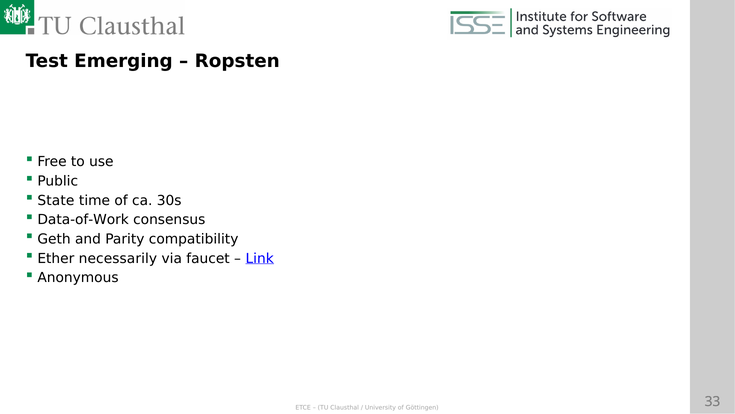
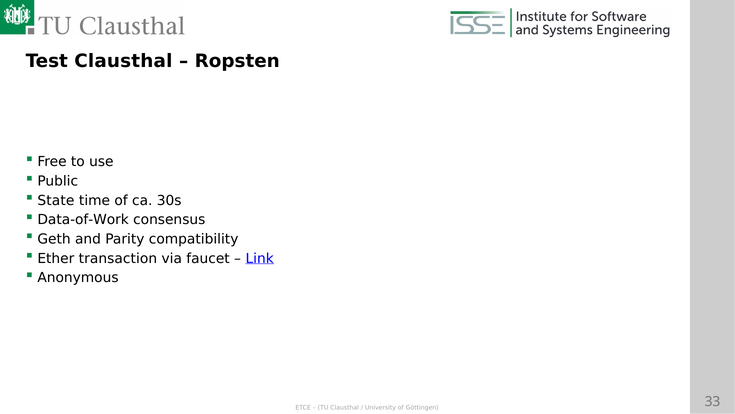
Test Emerging: Emerging -> Clausthal
necessarily: necessarily -> transaction
